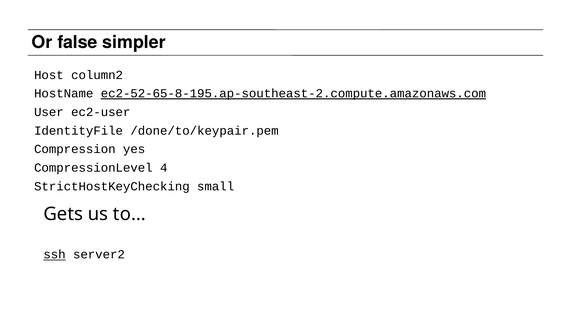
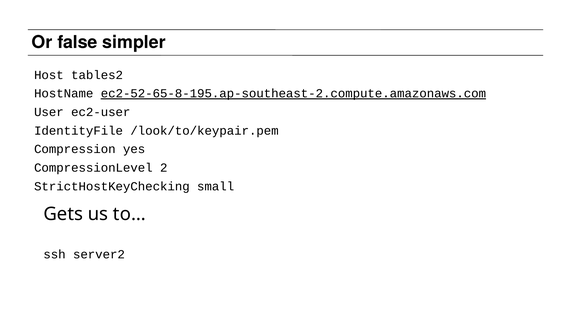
column2: column2 -> tables2
/done/to/keypair.pem: /done/to/keypair.pem -> /look/to/keypair.pem
4: 4 -> 2
ssh underline: present -> none
